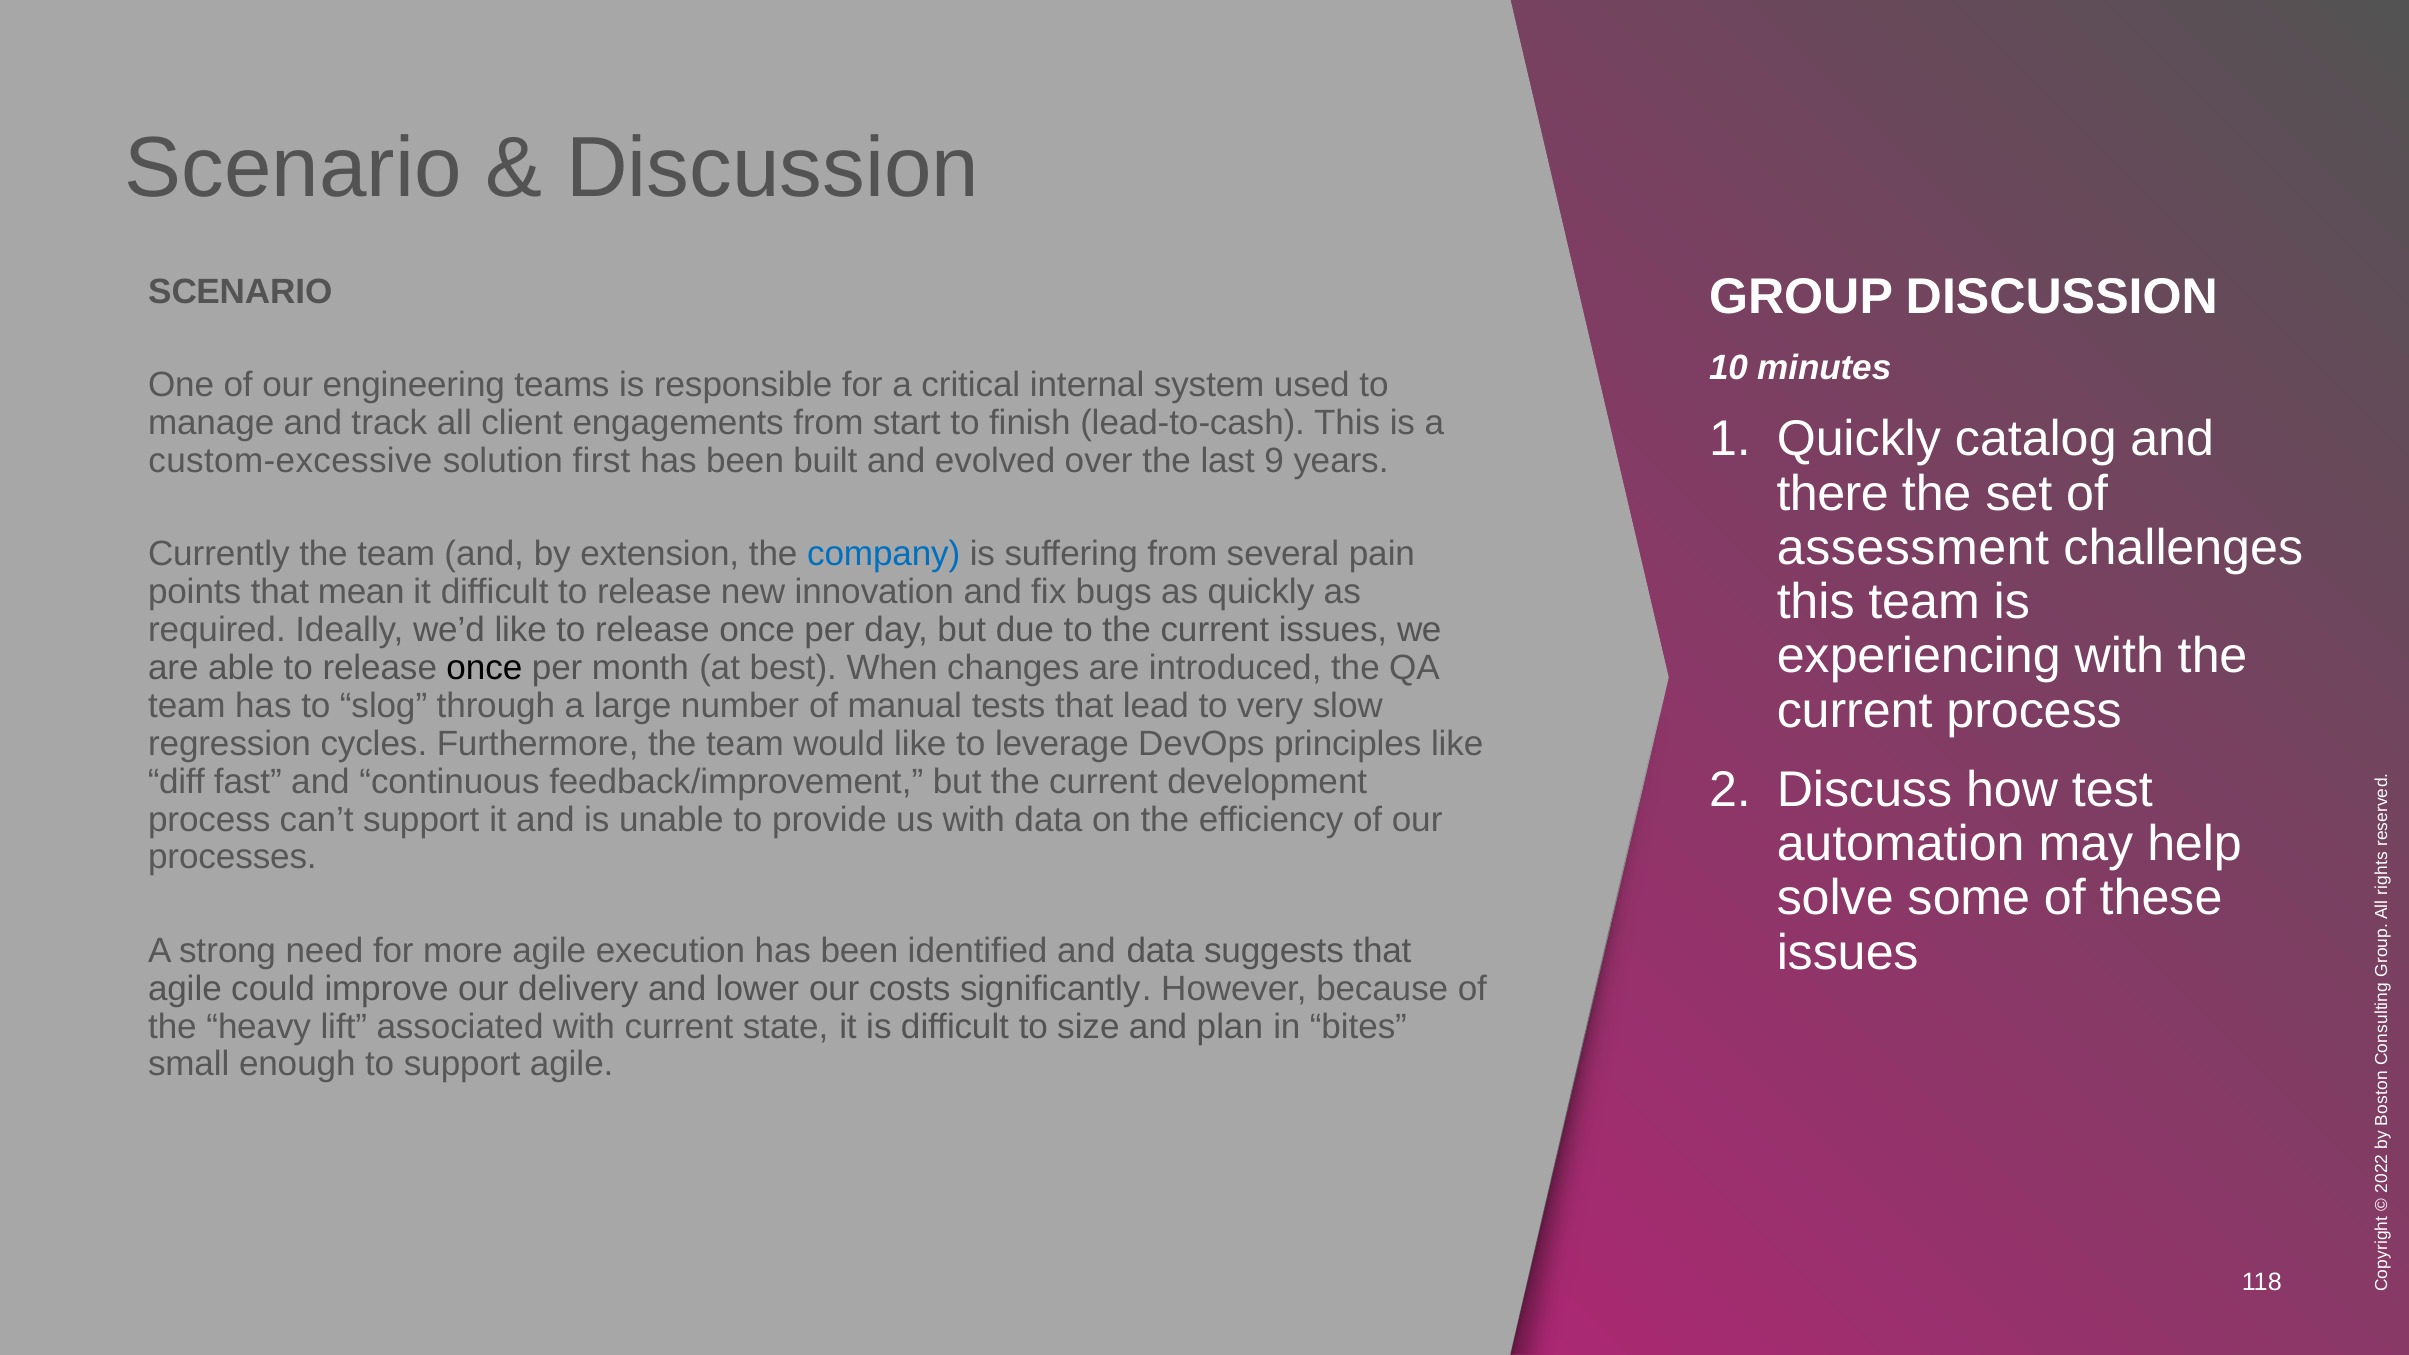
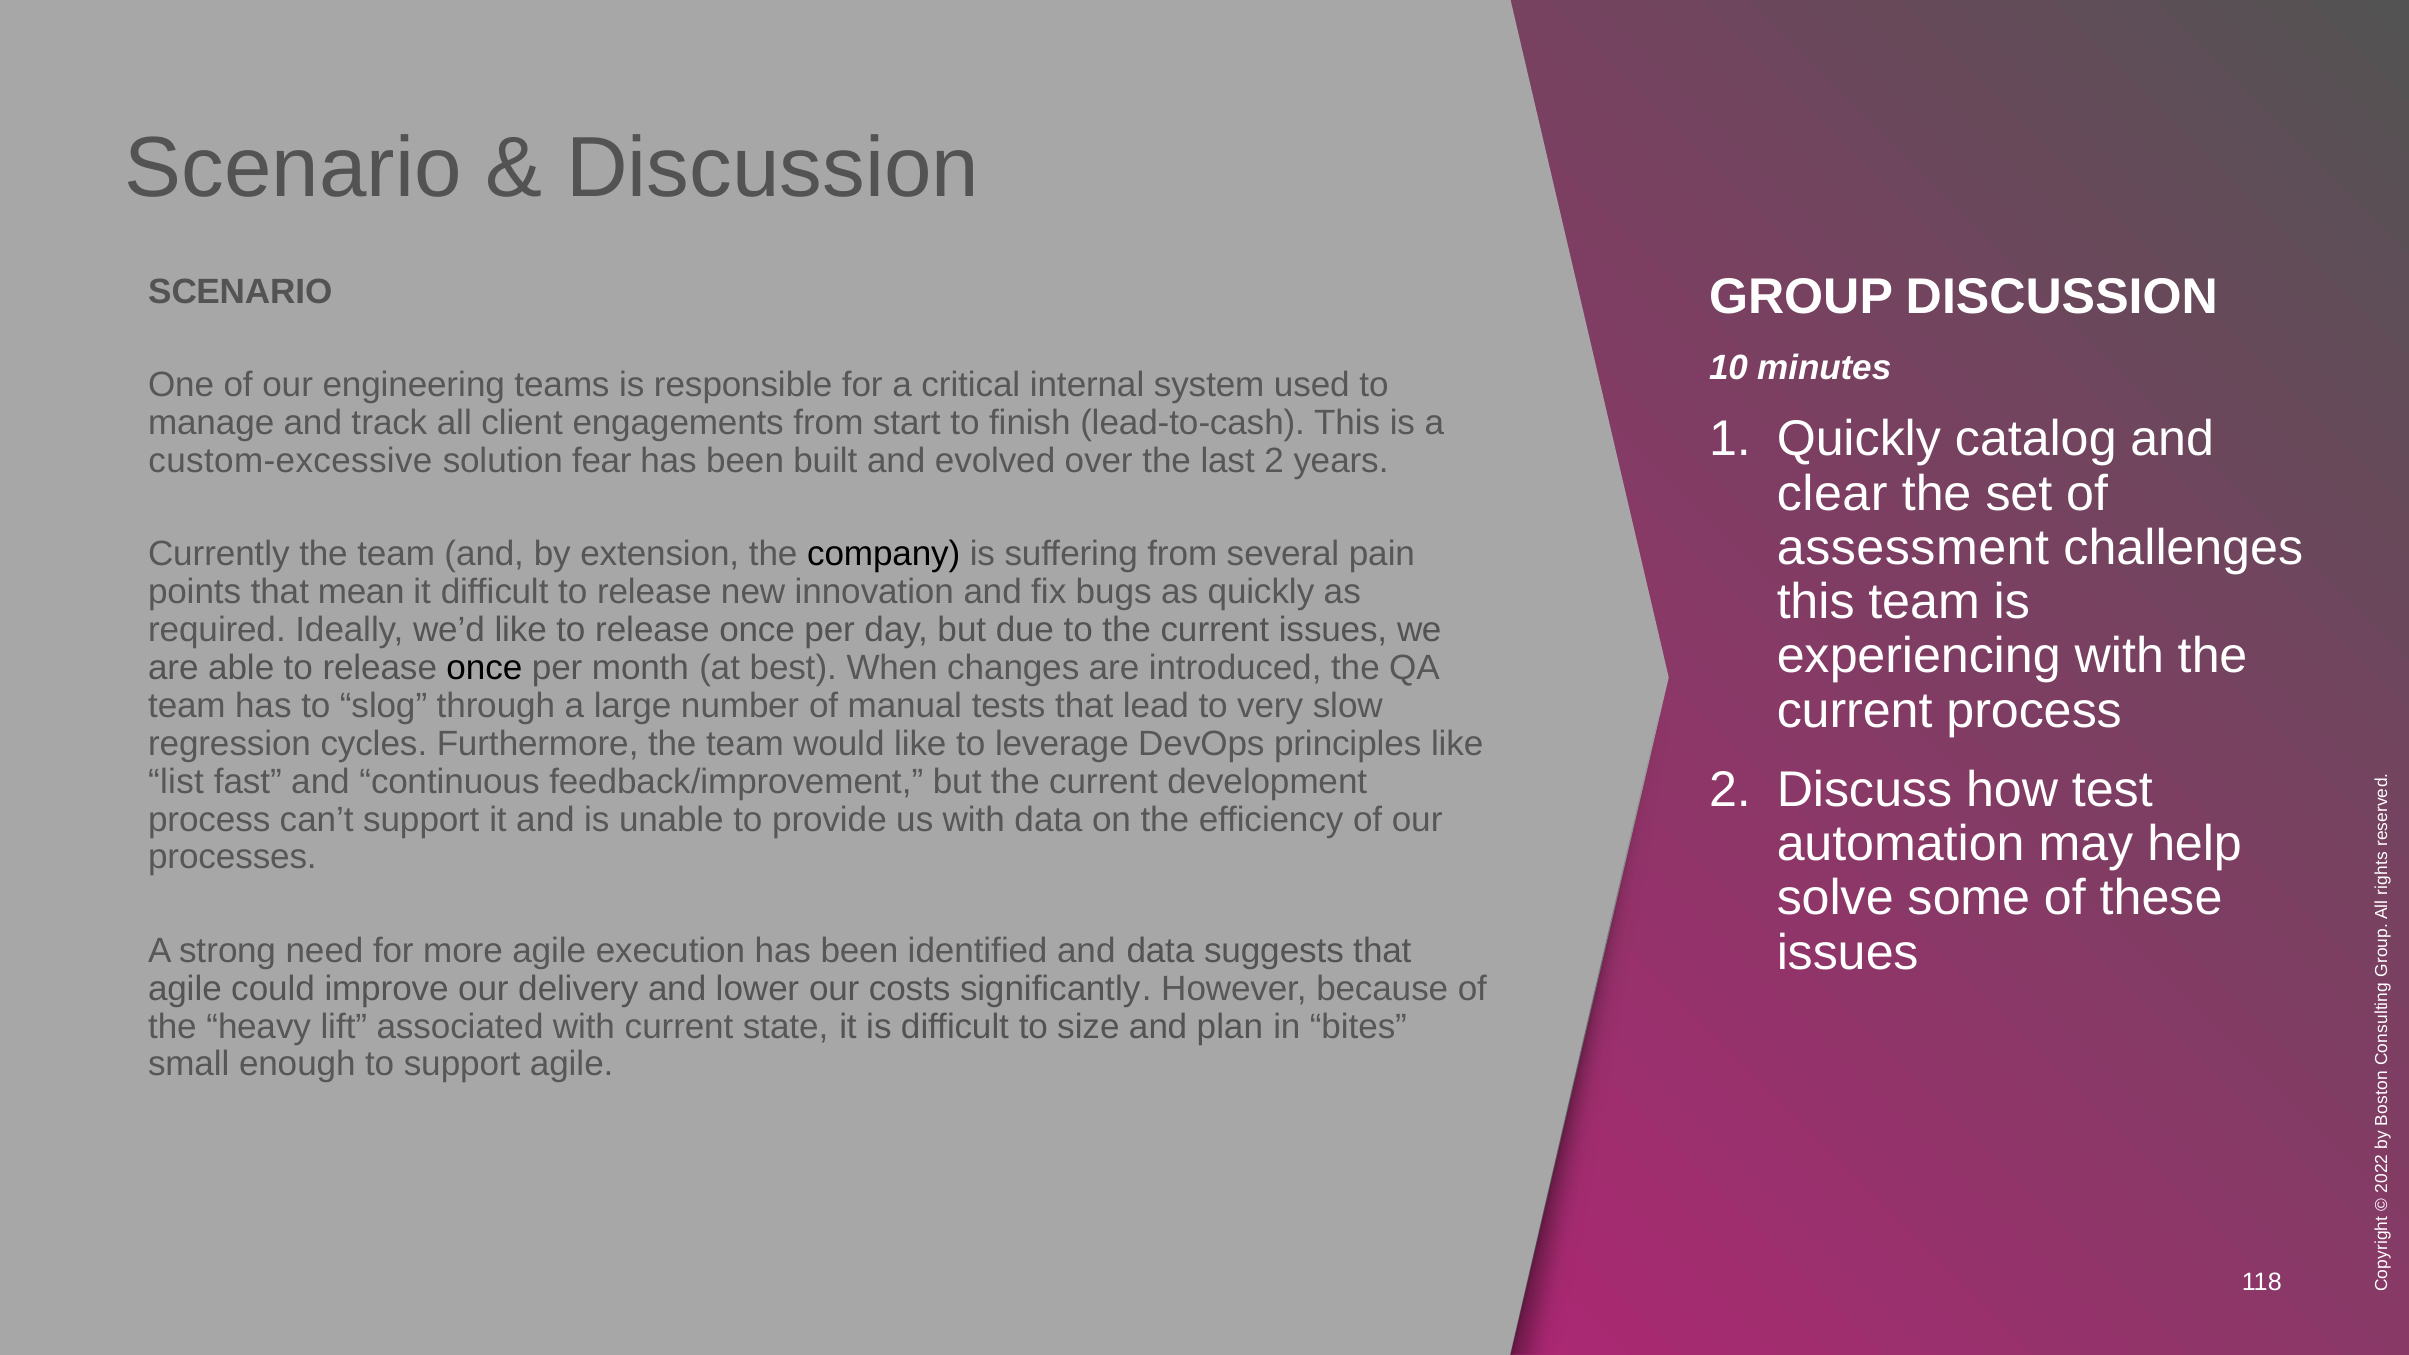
first: first -> fear
last 9: 9 -> 2
there: there -> clear
company colour: blue -> black
diff: diff -> list
